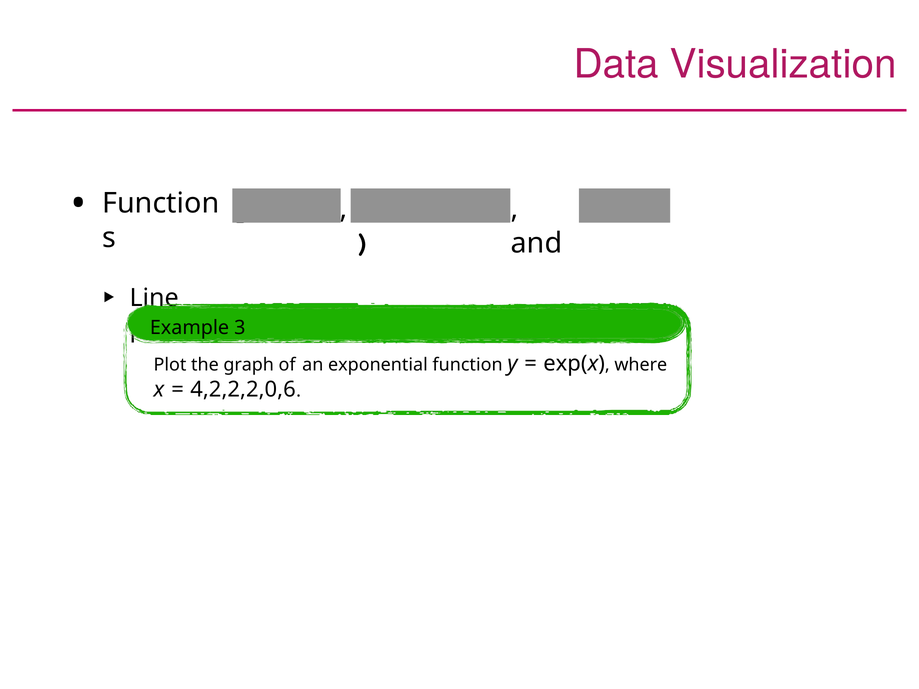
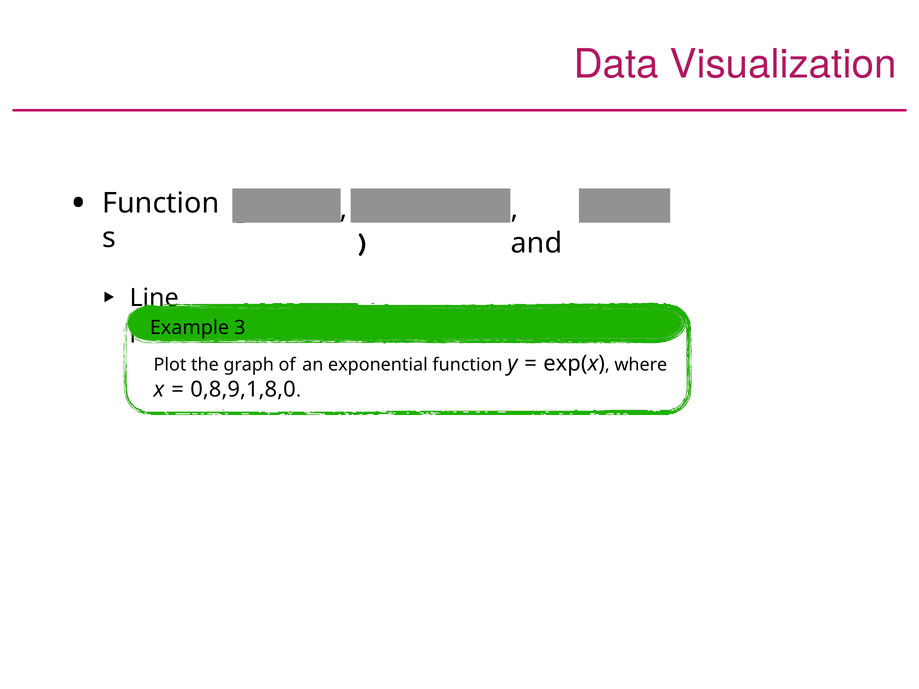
4,2,2,2,0,6: 4,2,2,2,0,6 -> 0,8,9,1,8,0
